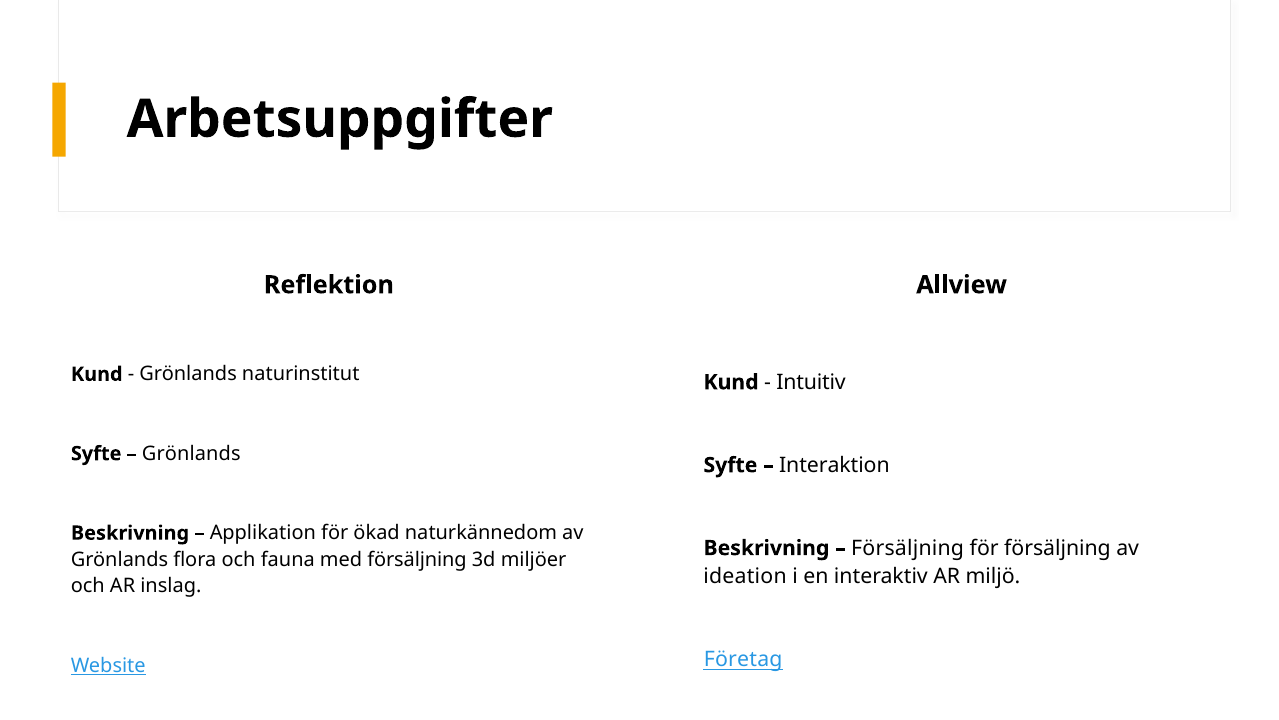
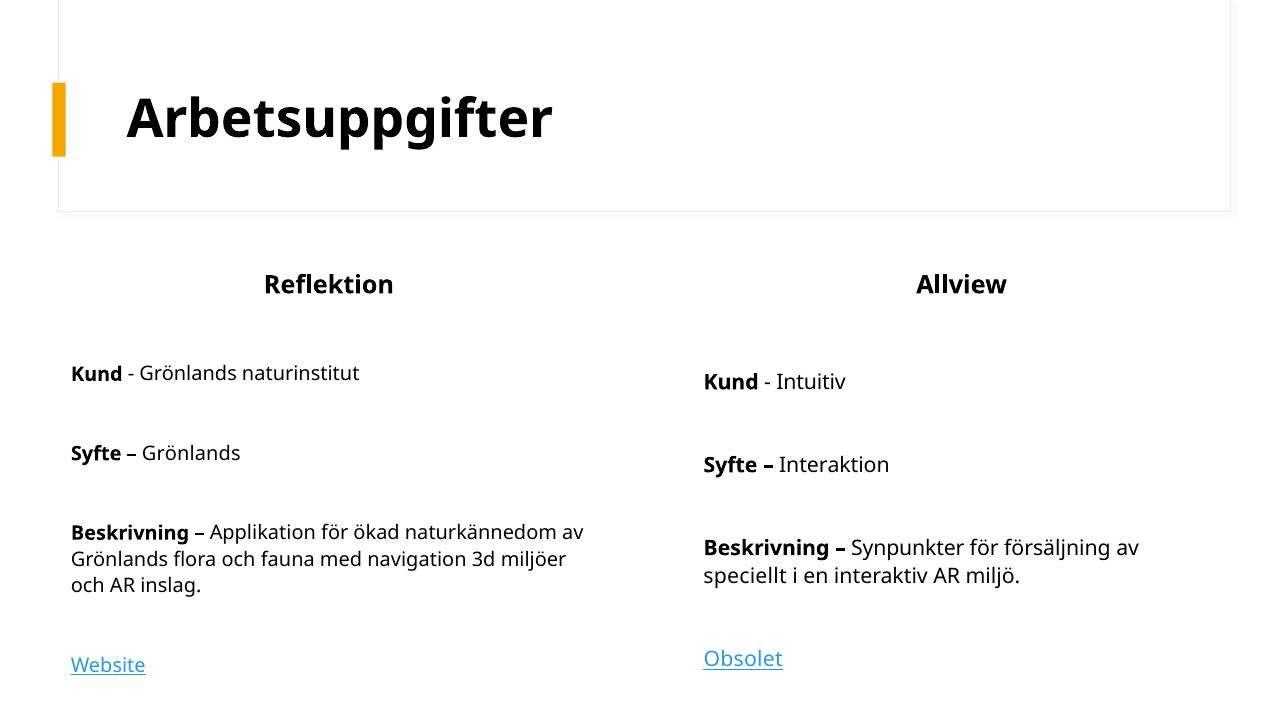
Försäljning at (908, 548): Försäljning -> Synpunkter
med försäljning: försäljning -> navigation
ideation: ideation -> speciellt
Företag: Företag -> Obsolet
